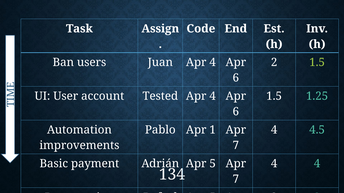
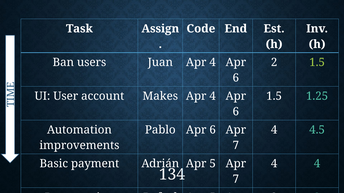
Tested: Tested -> Makes
Pablo Apr 1: 1 -> 6
